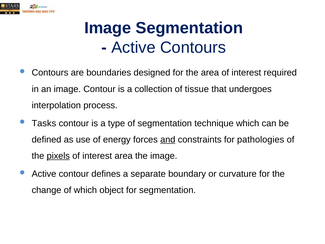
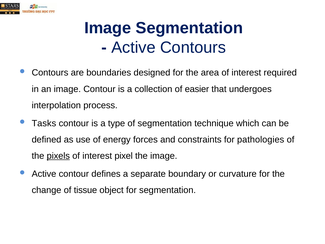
tissue: tissue -> easier
and underline: present -> none
interest area: area -> pixel
of which: which -> tissue
